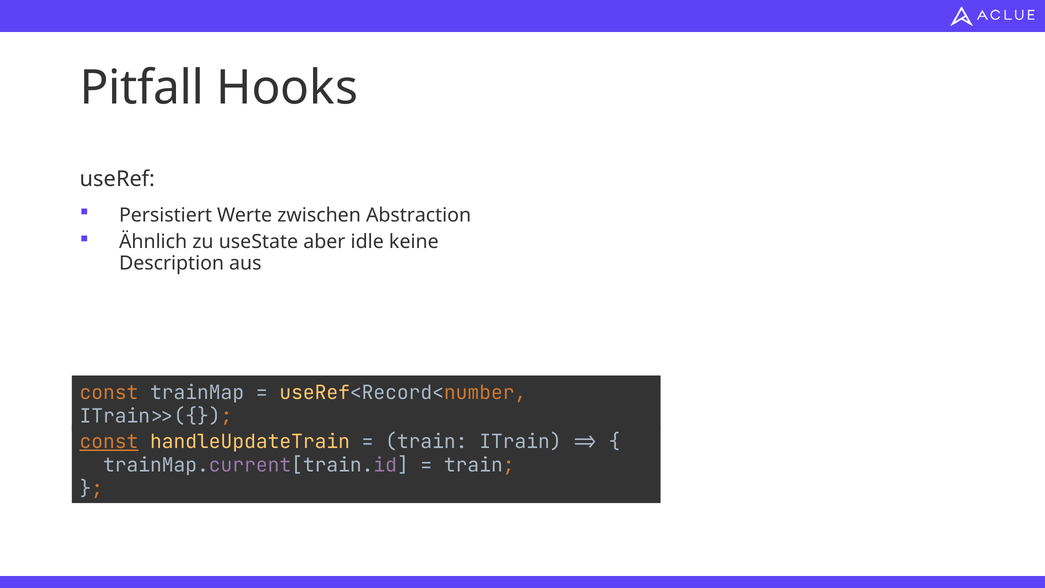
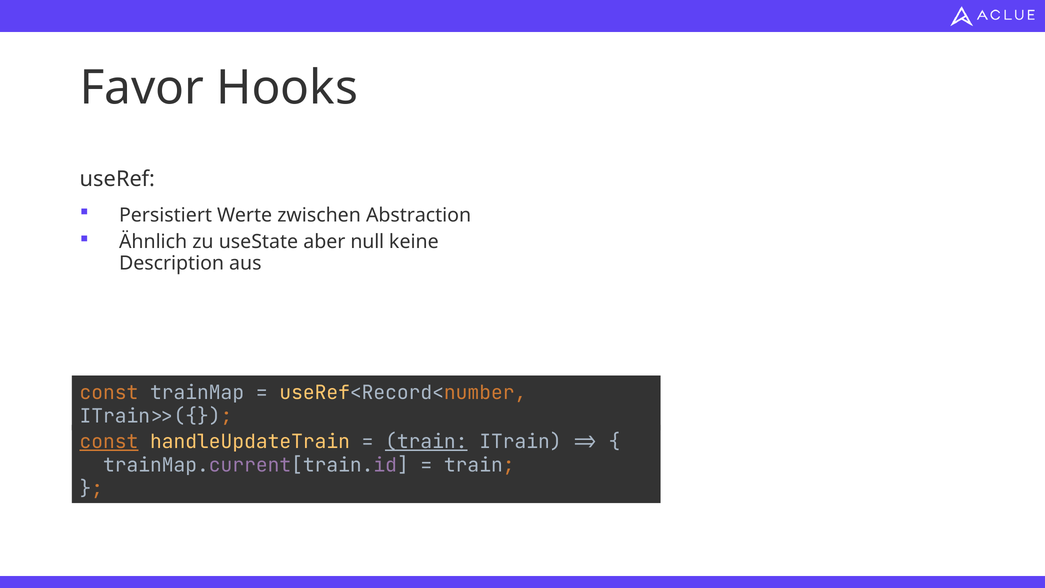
Pitfall: Pitfall -> Favor
idle: idle -> null
train at (426, 442) underline: none -> present
